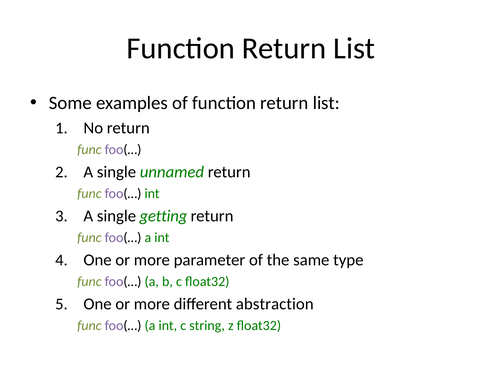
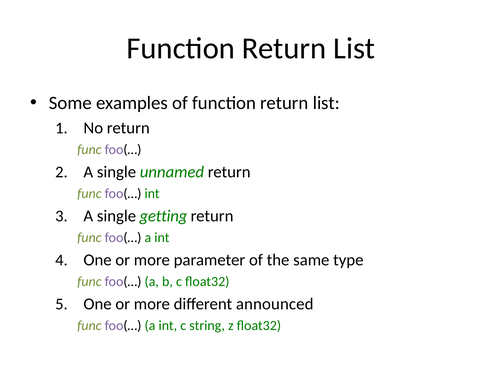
abstraction: abstraction -> announced
